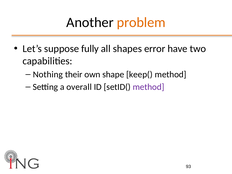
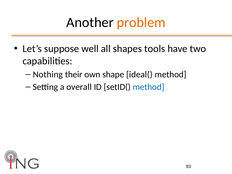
fully: fully -> well
error: error -> tools
keep(: keep( -> ideal(
method at (149, 87) colour: purple -> blue
